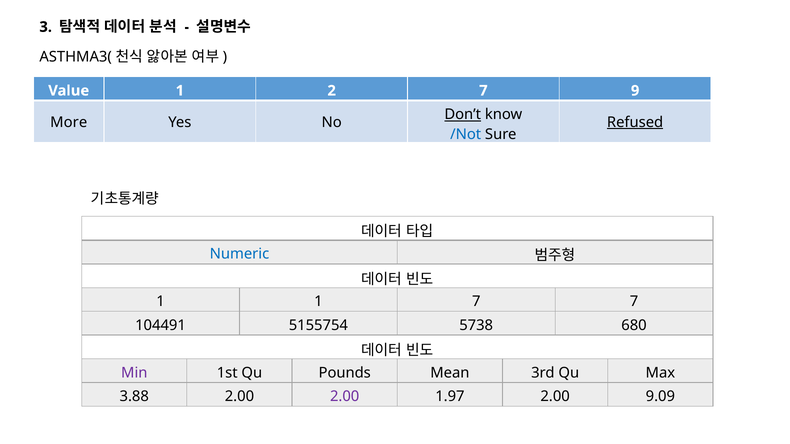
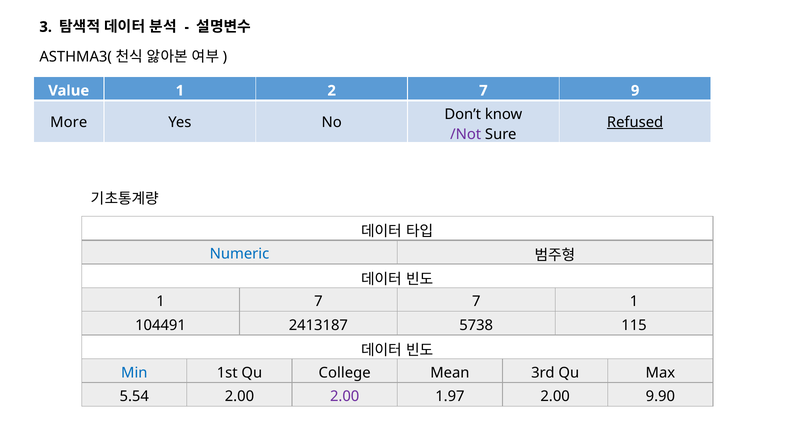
Don’t underline: present -> none
/Not colour: blue -> purple
1 1: 1 -> 7
7 7: 7 -> 1
5155754: 5155754 -> 2413187
680: 680 -> 115
Min colour: purple -> blue
Pounds: Pounds -> College
3.88: 3.88 -> 5.54
9.09: 9.09 -> 9.90
